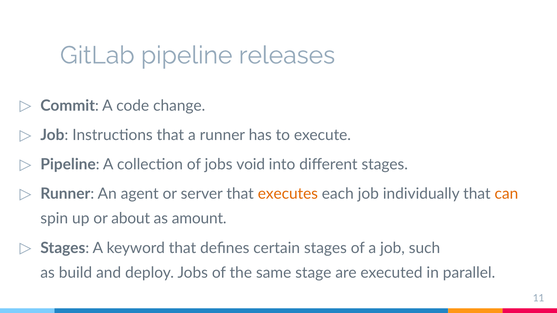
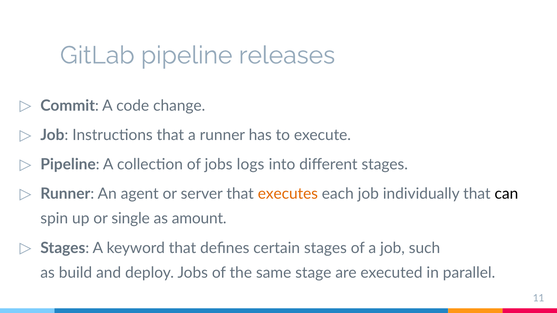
void: void -> logs
can colour: orange -> black
about: about -> single
